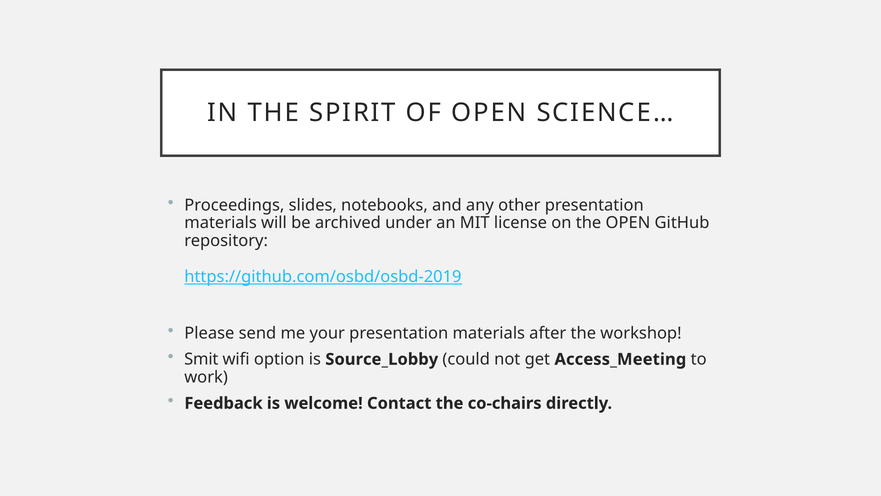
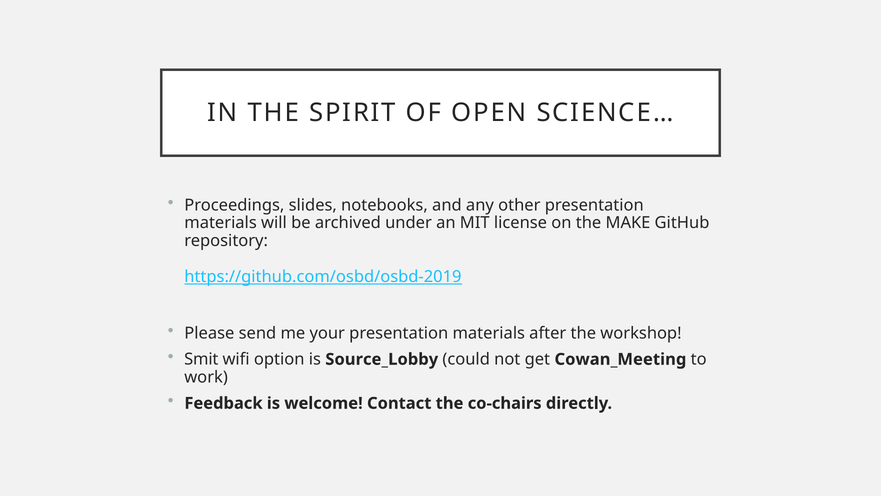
the OPEN: OPEN -> MAKE
Access_Meeting: Access_Meeting -> Cowan_Meeting
